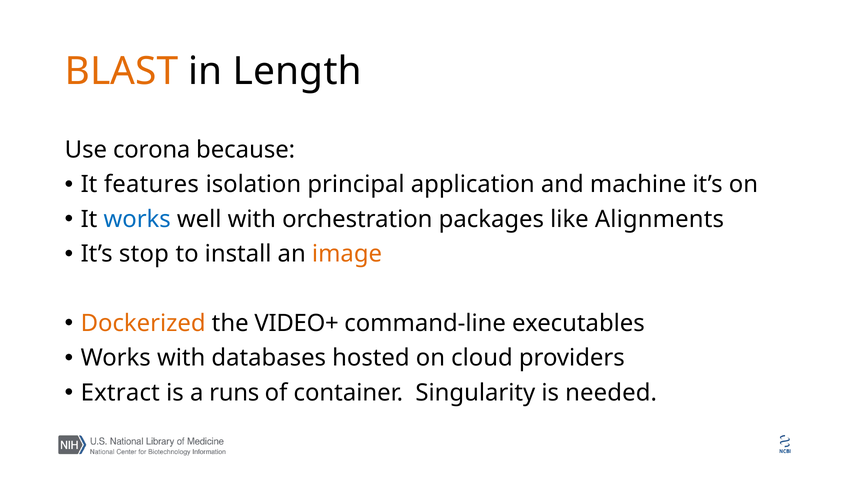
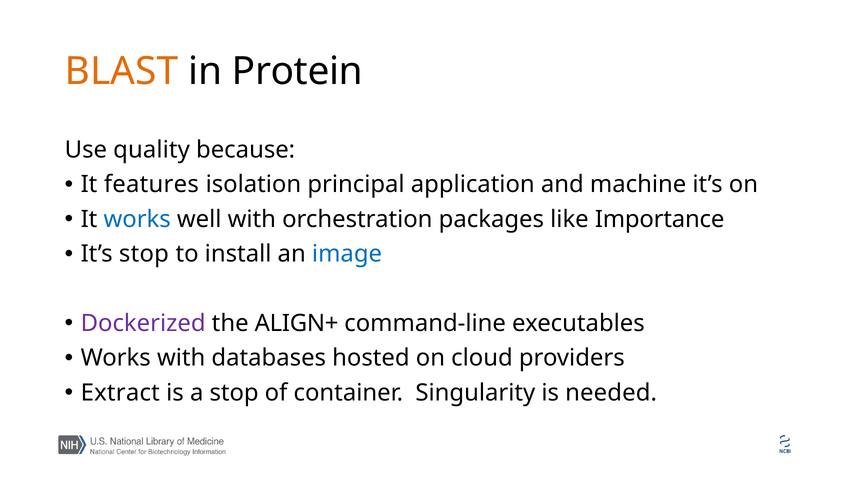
Length: Length -> Protein
corona: corona -> quality
Alignments: Alignments -> Importance
image colour: orange -> blue
Dockerized colour: orange -> purple
VIDEO+: VIDEO+ -> ALIGN+
a runs: runs -> stop
